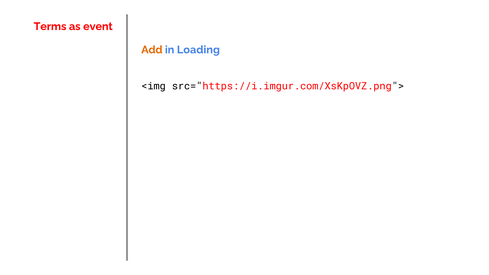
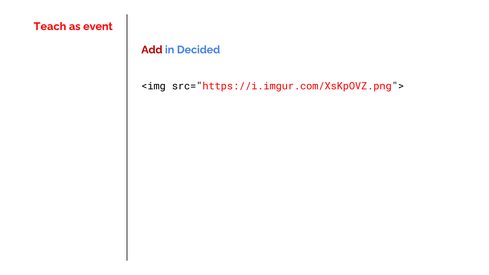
Terms: Terms -> Teach
Add colour: orange -> red
Loading: Loading -> Decided
